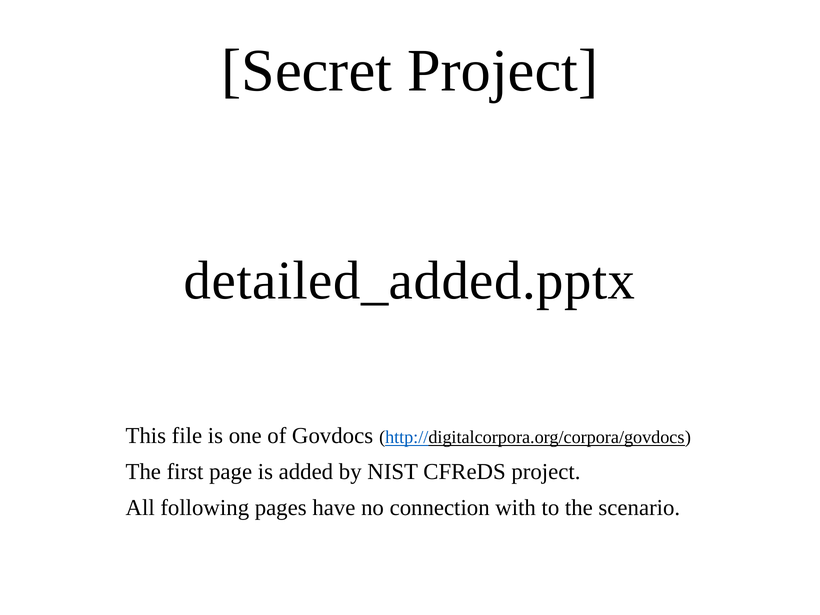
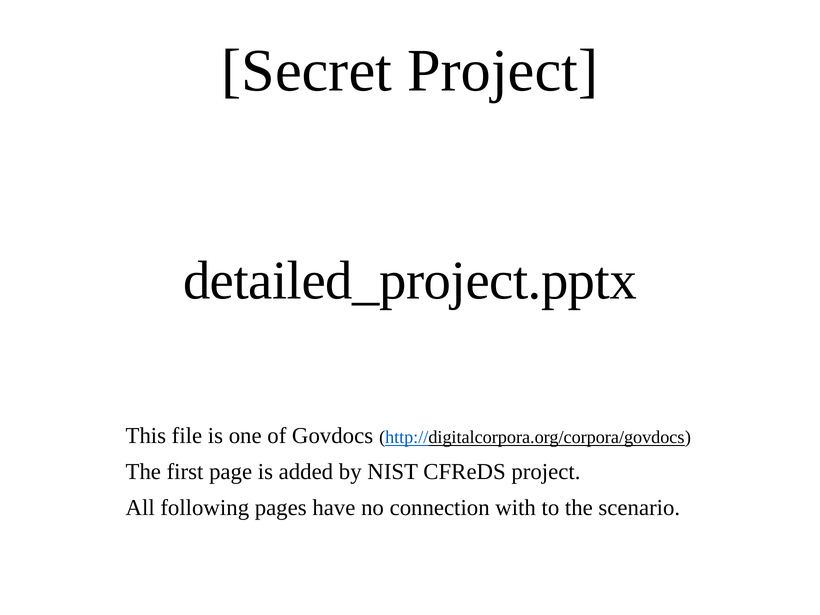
detailed_added.pptx: detailed_added.pptx -> detailed_project.pptx
